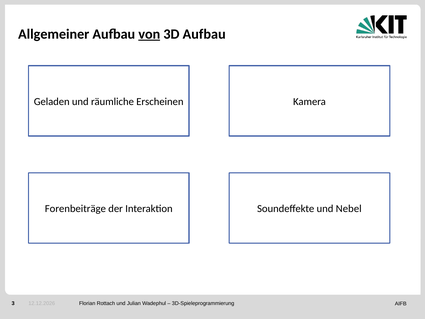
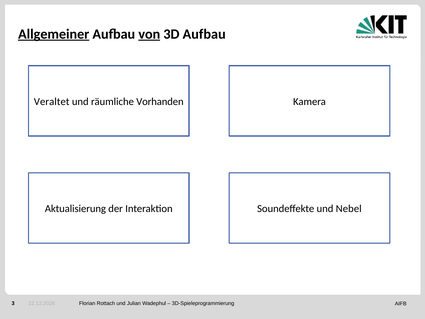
Allgemeiner underline: none -> present
Geladen: Geladen -> Veraltet
Erscheinen: Erscheinen -> Vorhanden
Forenbeiträge: Forenbeiträge -> Aktualisierung
